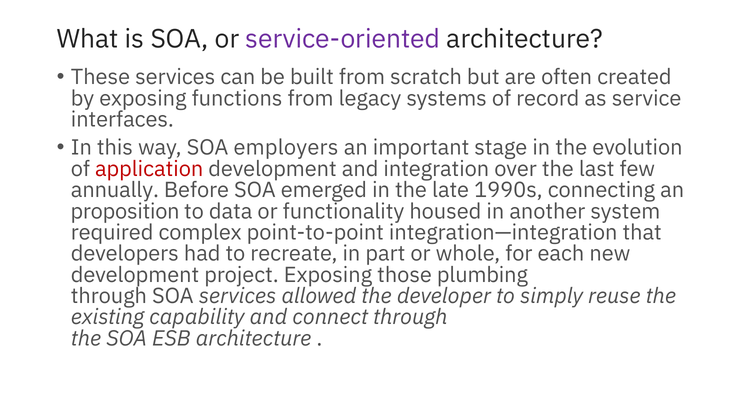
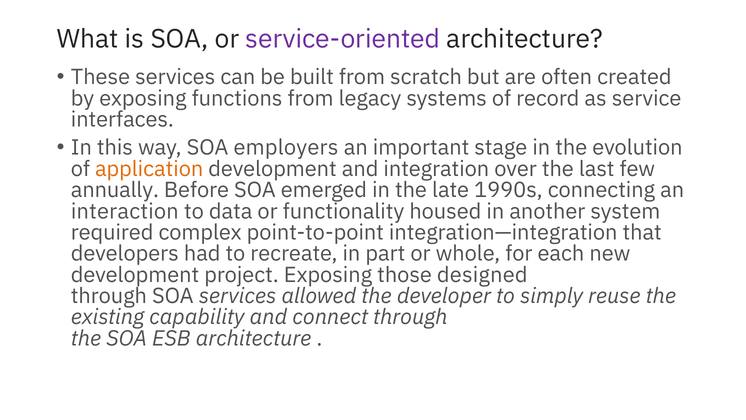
application colour: red -> orange
proposition: proposition -> interaction
plumbing: plumbing -> designed
